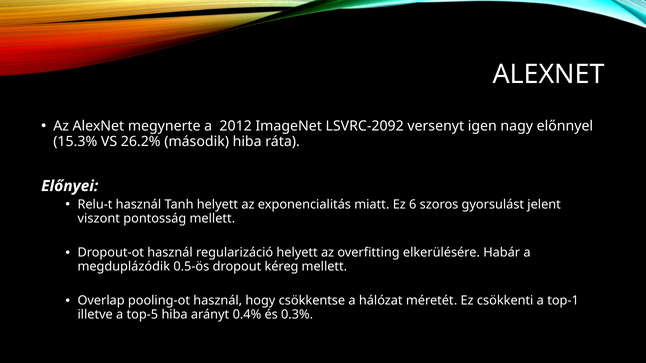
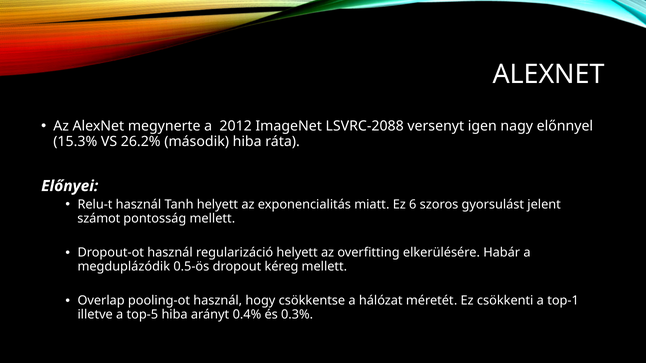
LSVRC-2092: LSVRC-2092 -> LSVRC-2088
viszont: viszont -> számot
